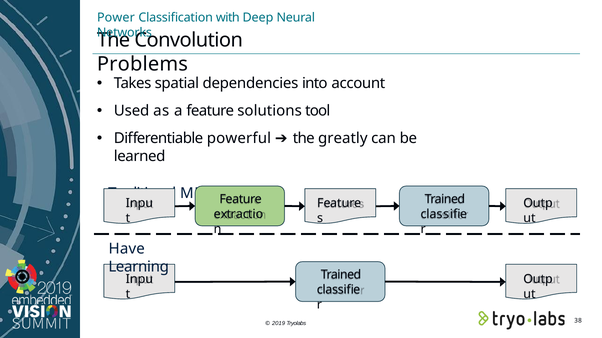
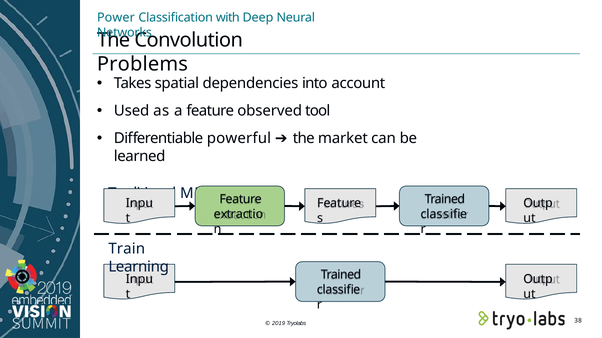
solutions: solutions -> observed
greatly: greatly -> market
Have: Have -> Train
